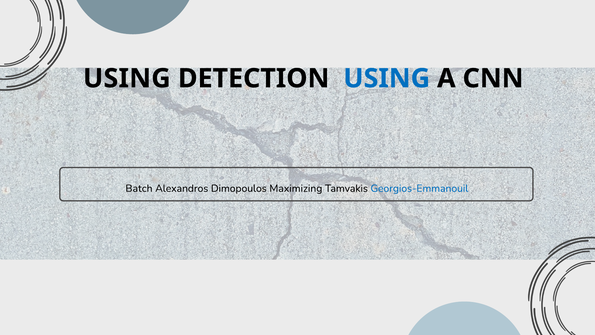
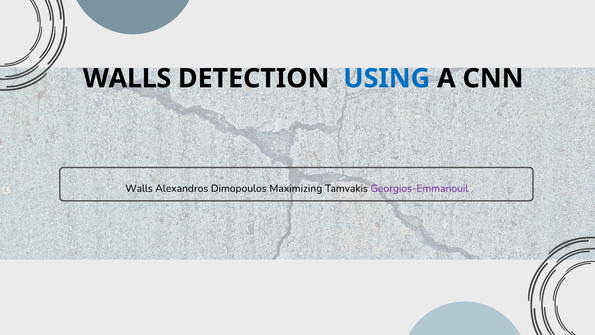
USING at (127, 78): USING -> WALLS
Batch at (139, 188): Batch -> Walls
Georgios-Emmanouil colour: blue -> purple
